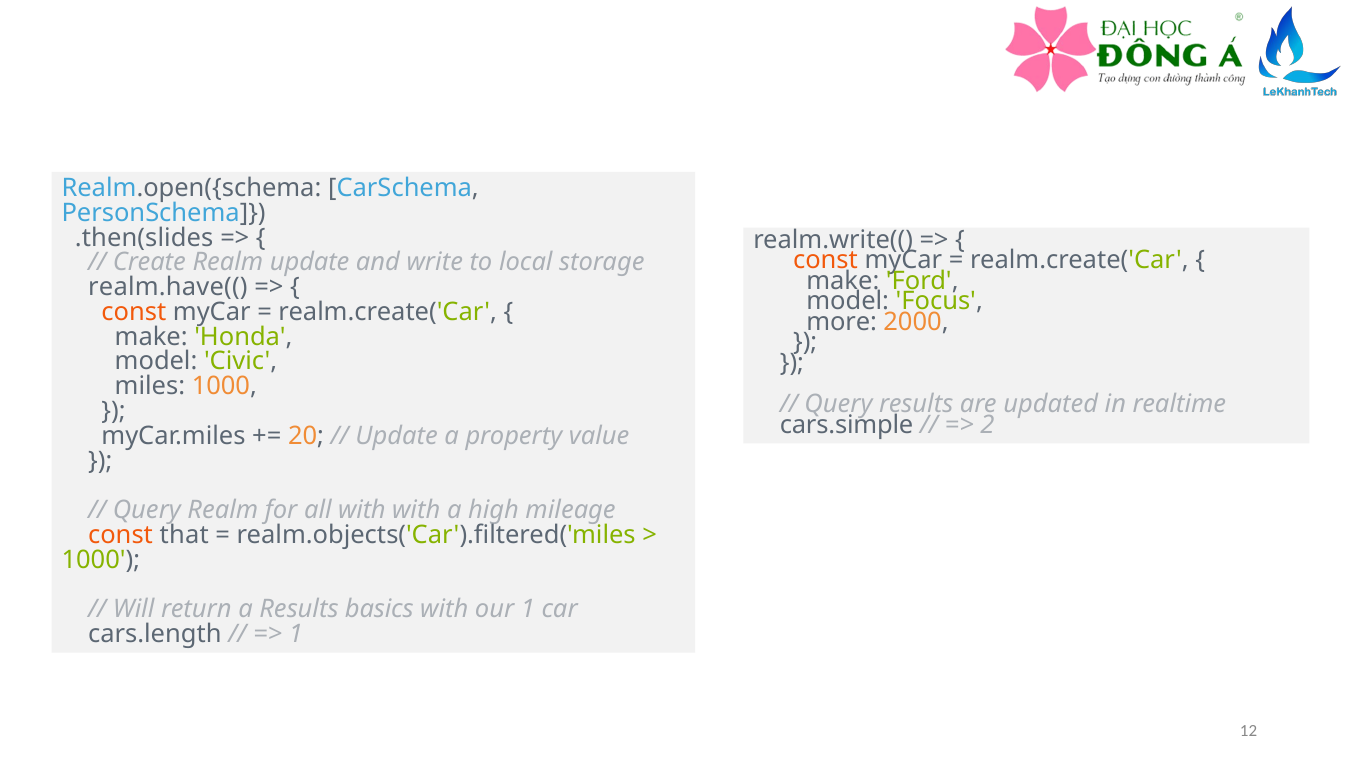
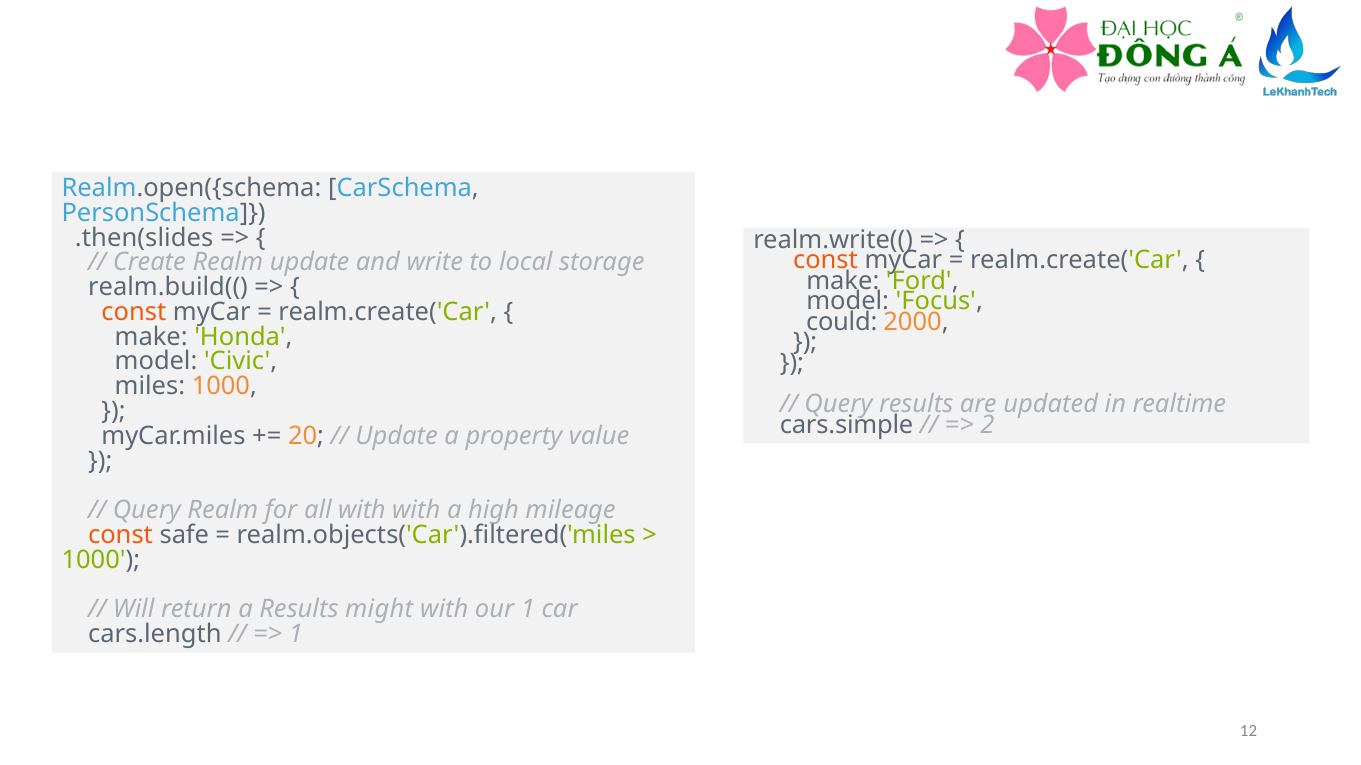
realm.have((: realm.have(( -> realm.build((
more: more -> could
that: that -> safe
basics: basics -> might
